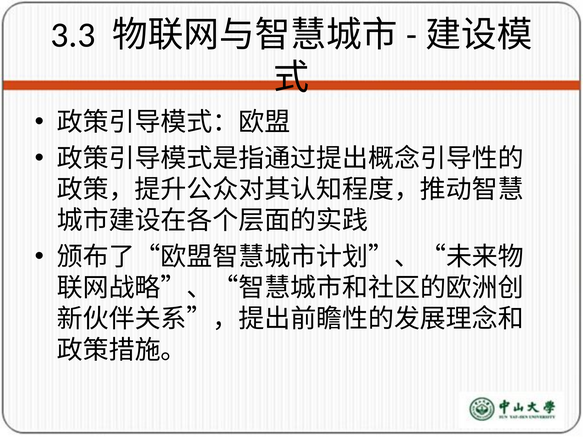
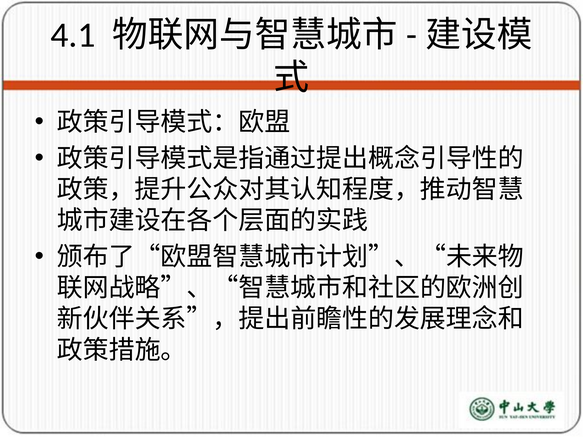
3.3: 3.3 -> 4.1
